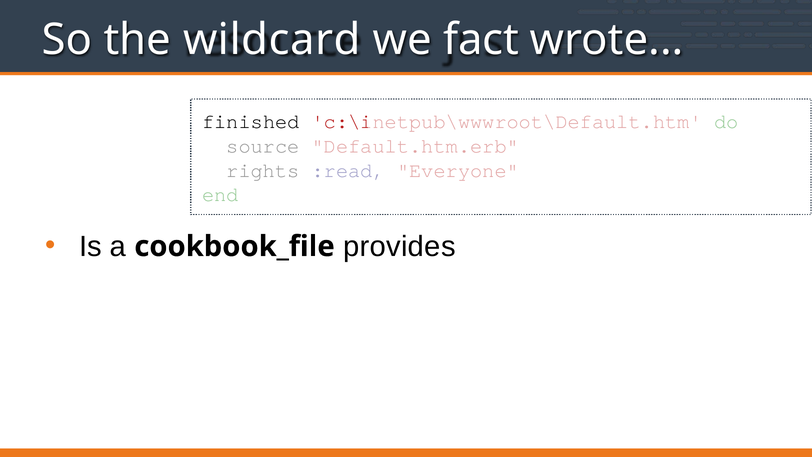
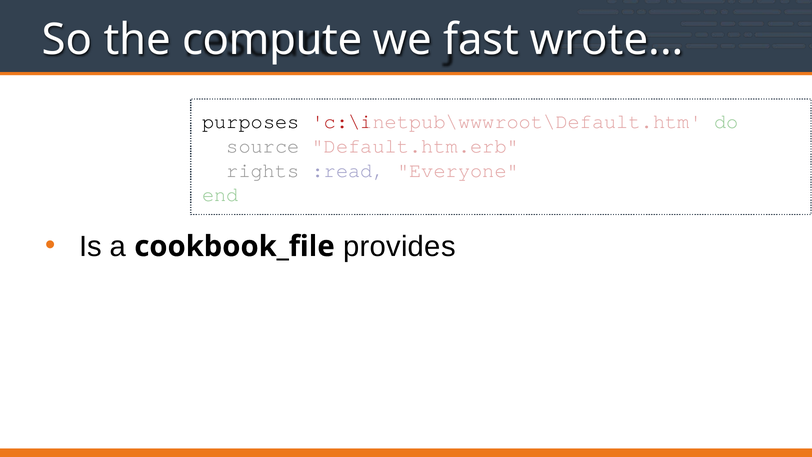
wildcard: wildcard -> compute
fact: fact -> fast
finished: finished -> purposes
